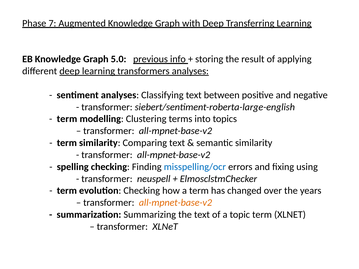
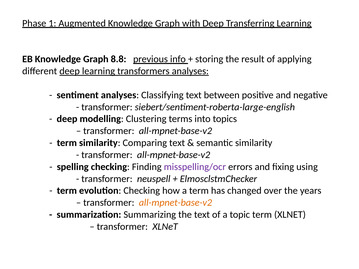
7: 7 -> 1
5.0: 5.0 -> 8.8
term at (67, 119): term -> deep
misspelling/ocr colour: blue -> purple
